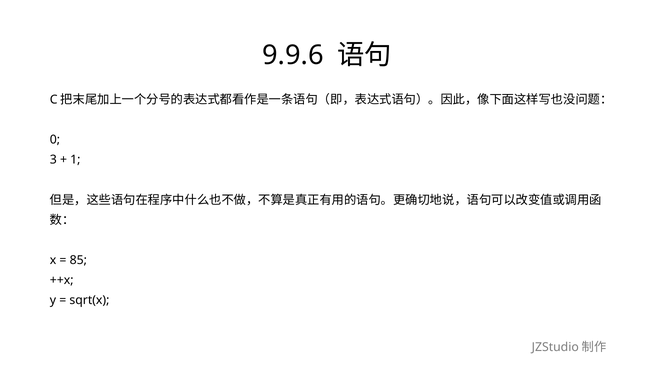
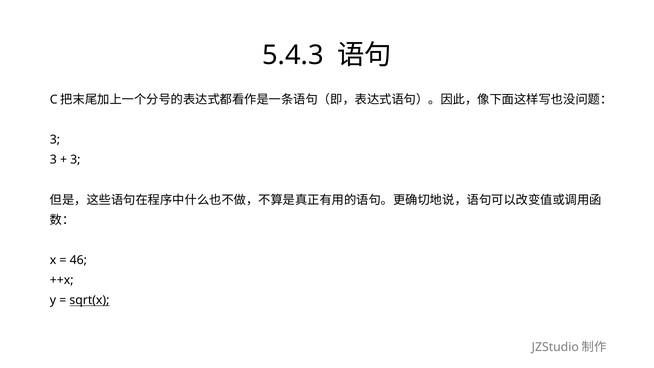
9.9.6: 9.9.6 -> 5.4.3
0 at (55, 140): 0 -> 3
1 at (75, 160): 1 -> 3
85: 85 -> 46
sqrt(x underline: none -> present
